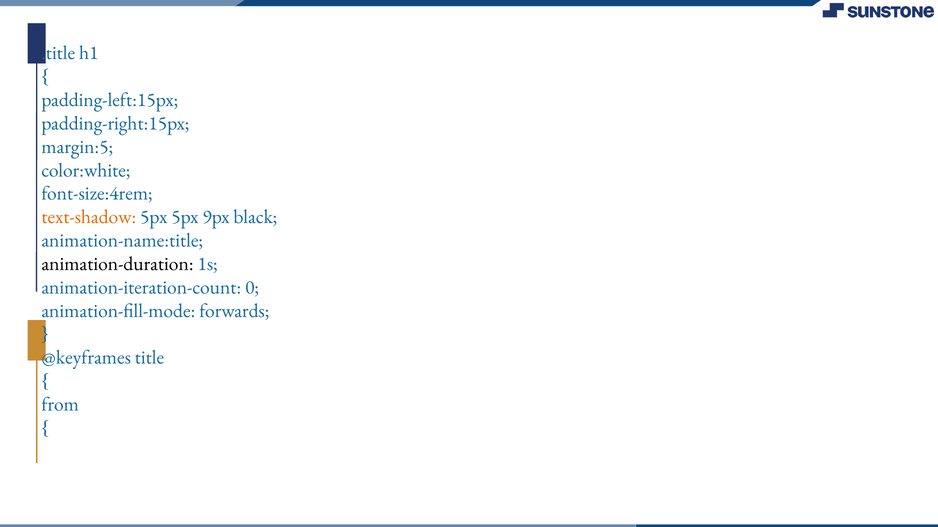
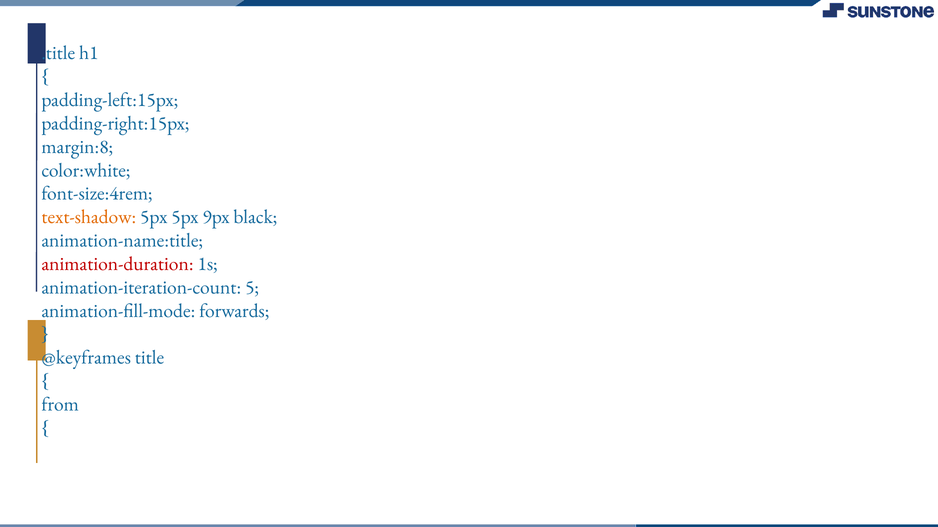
margin:5: margin:5 -> margin:8
animation-duration colour: black -> red
0: 0 -> 5
